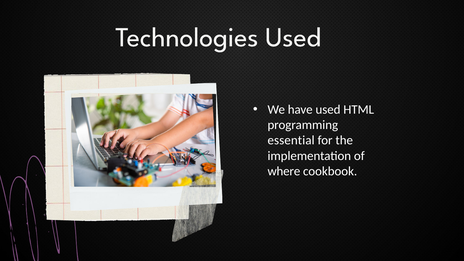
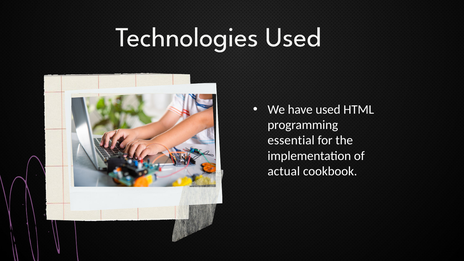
where: where -> actual
